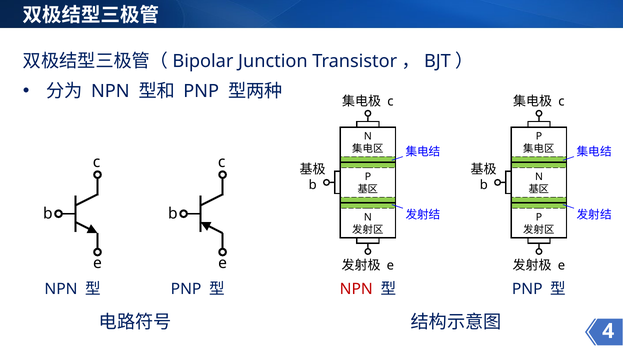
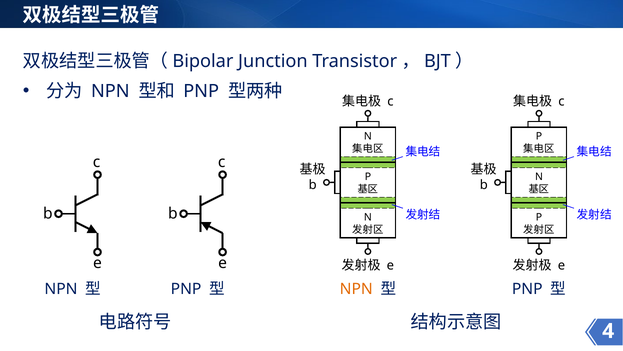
NPN at (356, 289) colour: red -> orange
